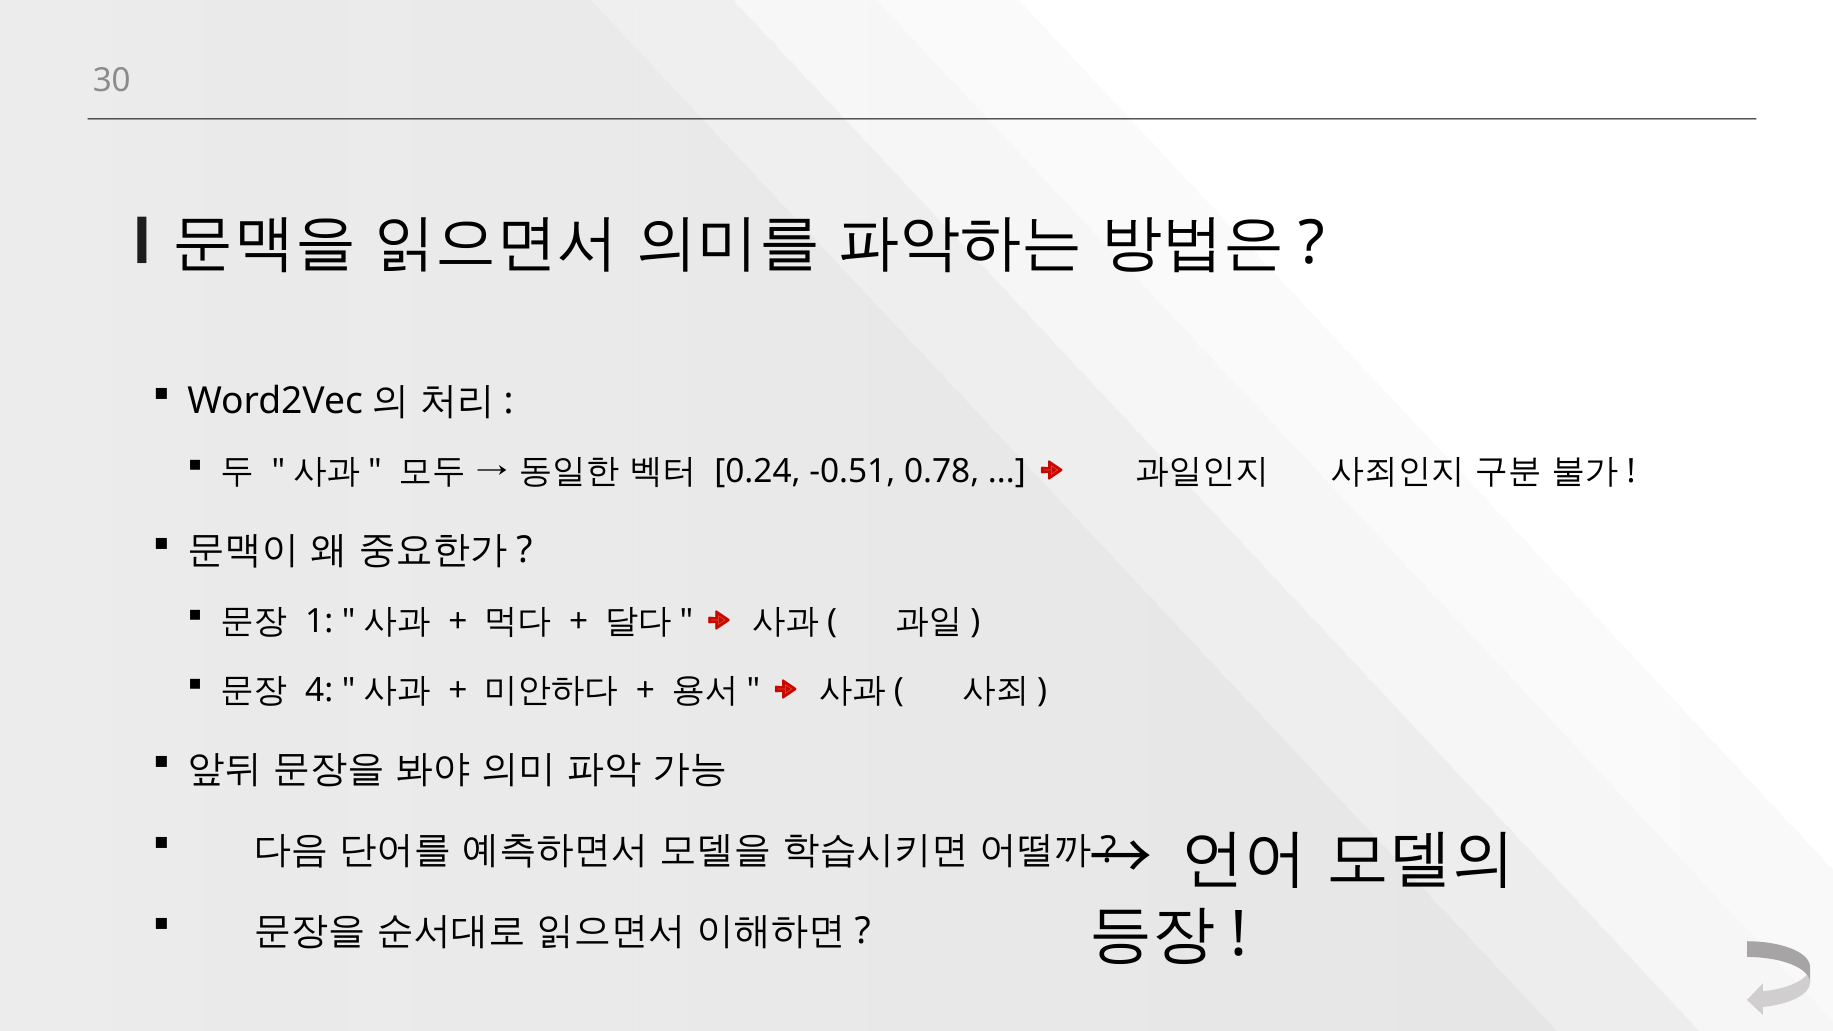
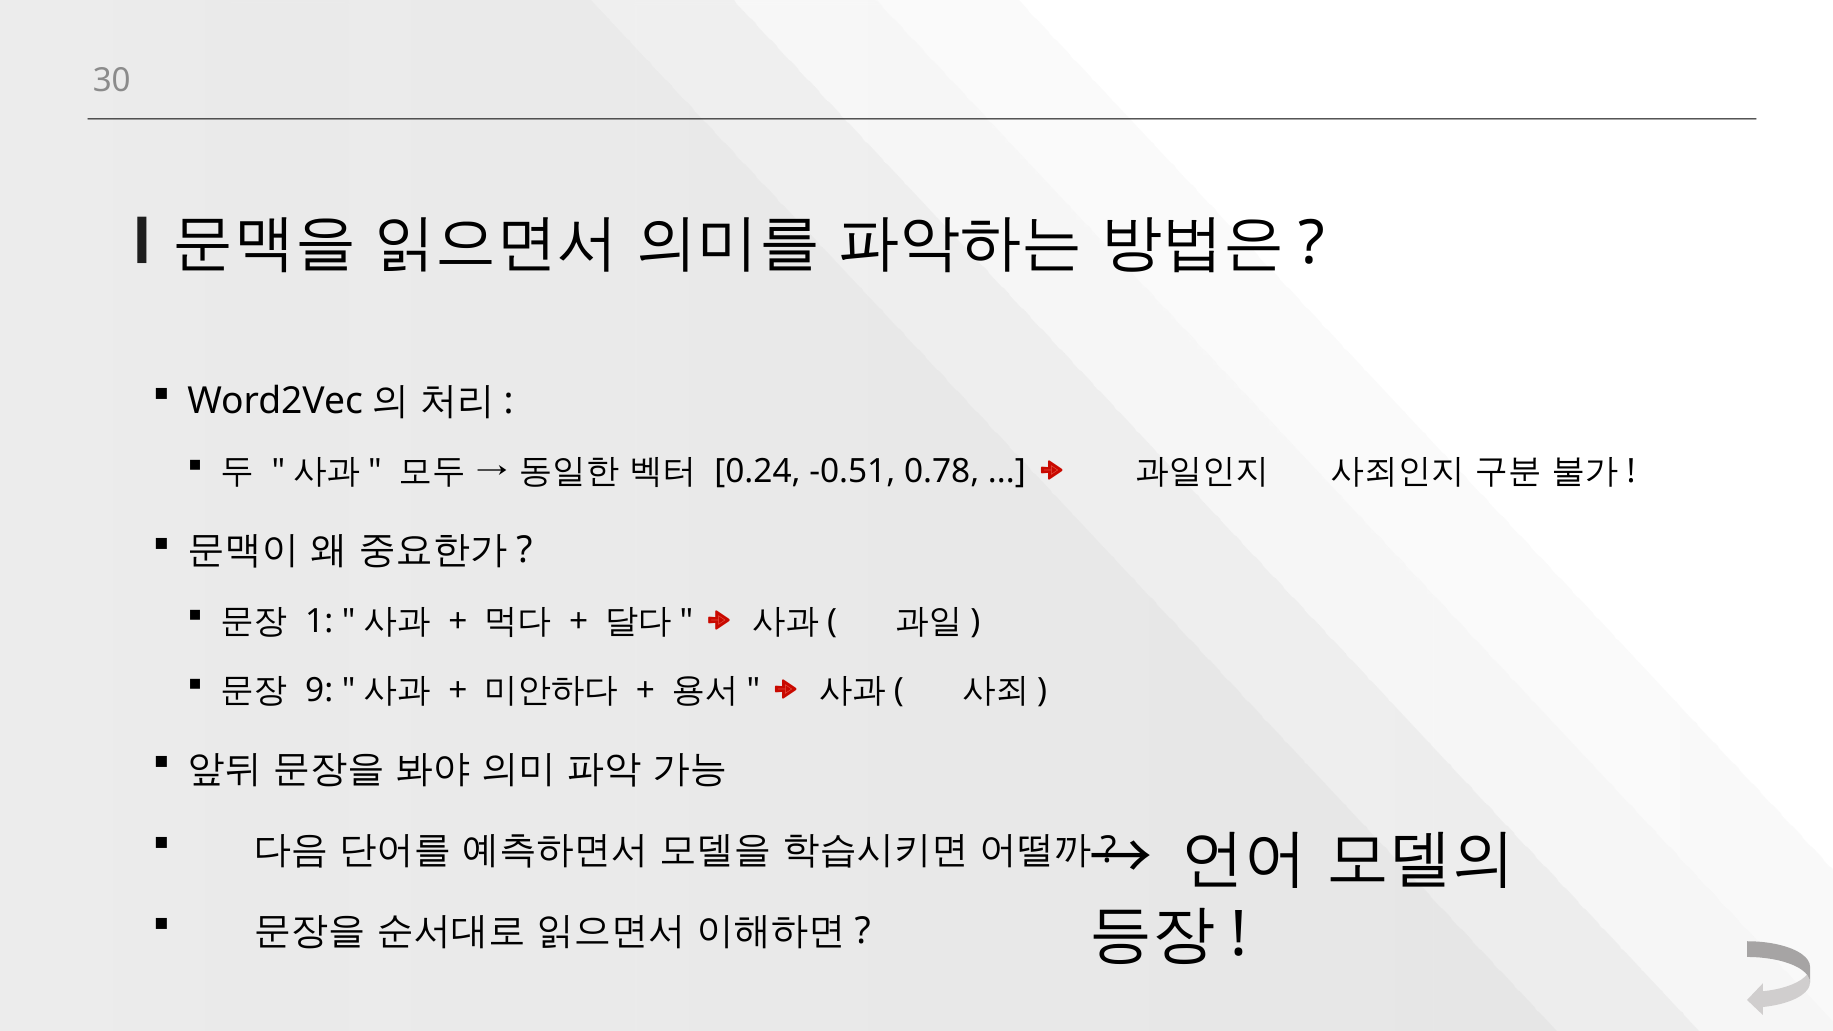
4: 4 -> 9
